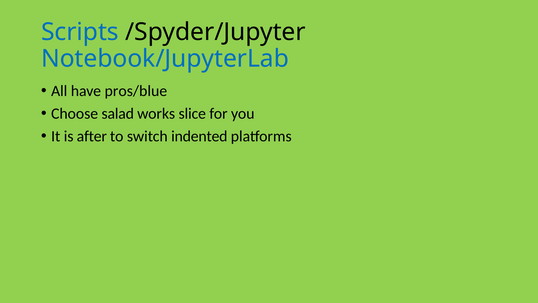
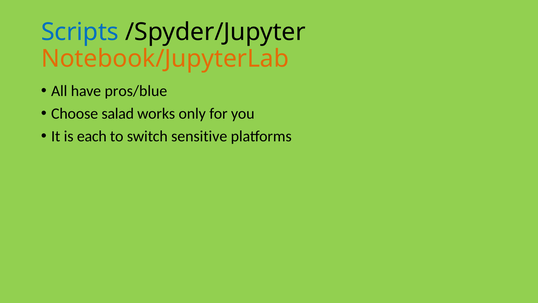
Notebook/JupyterLab colour: blue -> orange
slice: slice -> only
after: after -> each
indented: indented -> sensitive
